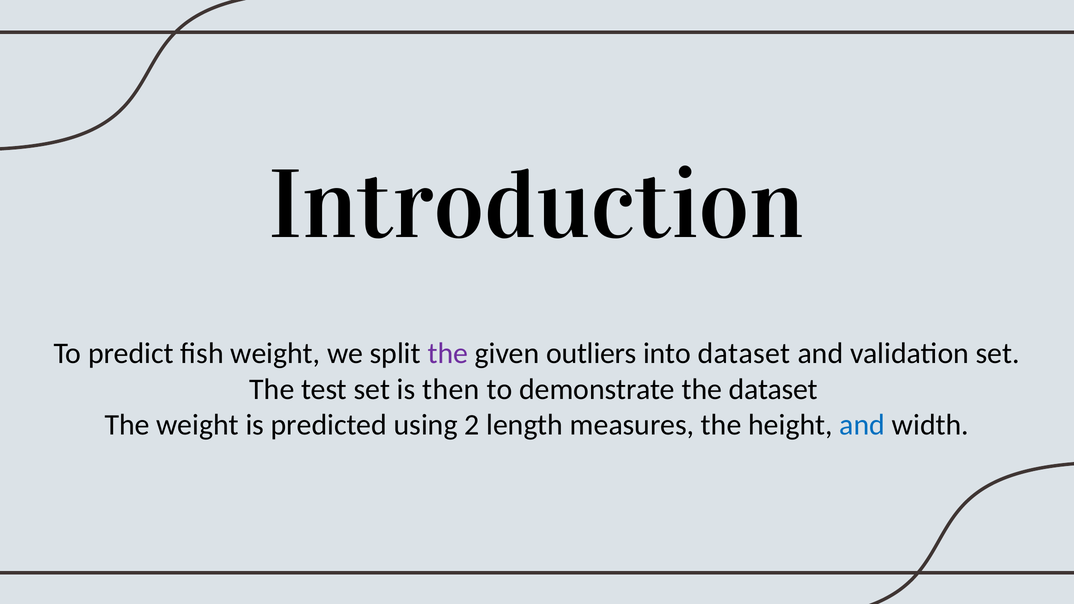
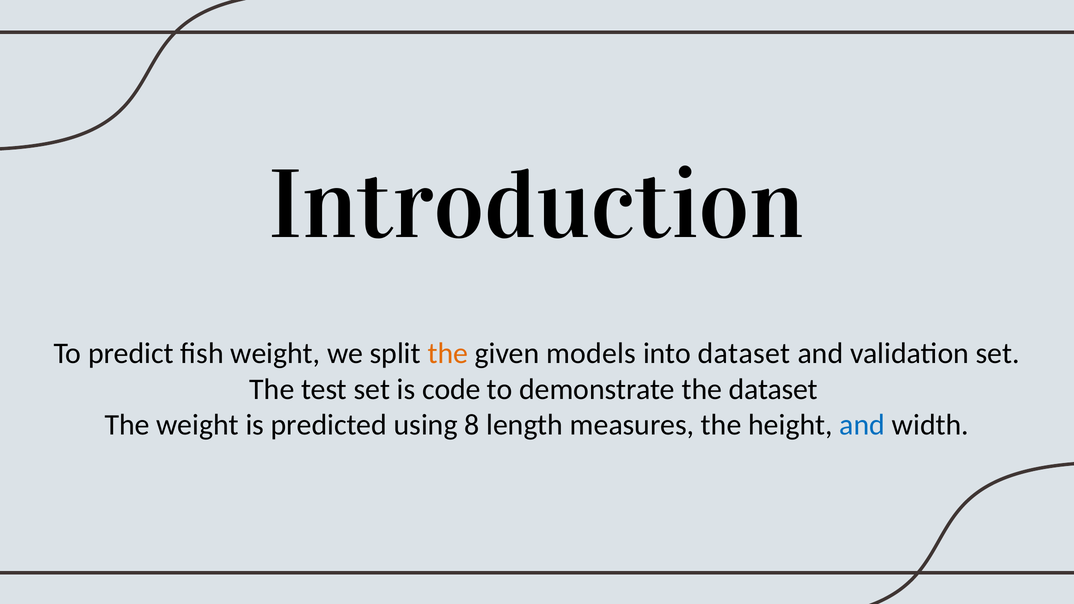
the at (448, 353) colour: purple -> orange
outliers: outliers -> models
then: then -> code
2: 2 -> 8
